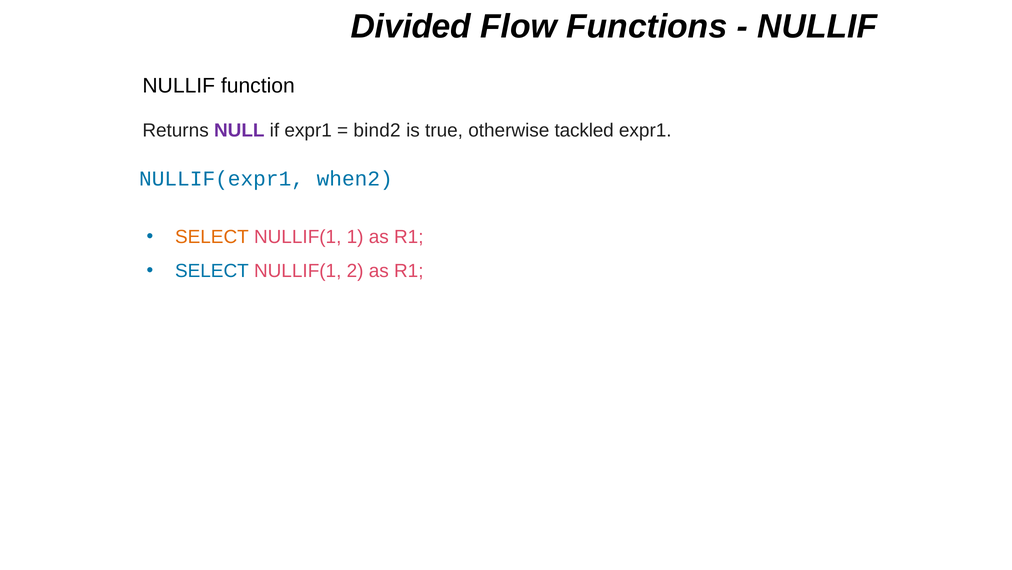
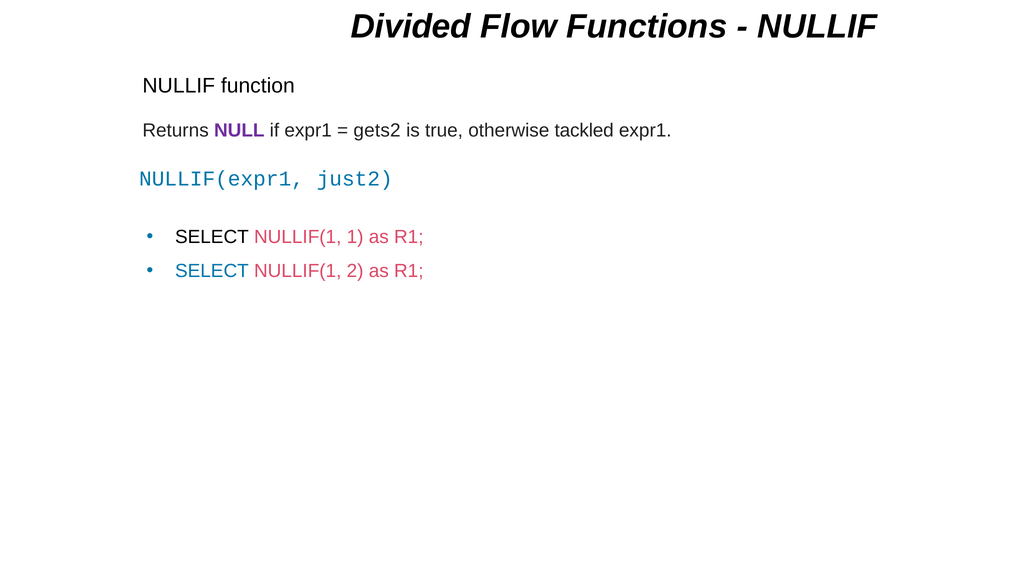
bind2: bind2 -> gets2
when2: when2 -> just2
SELECT at (212, 237) colour: orange -> black
